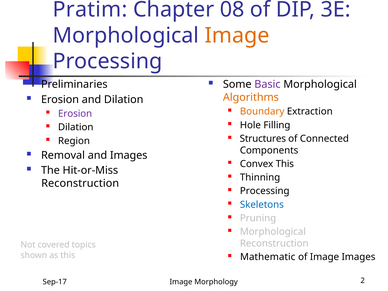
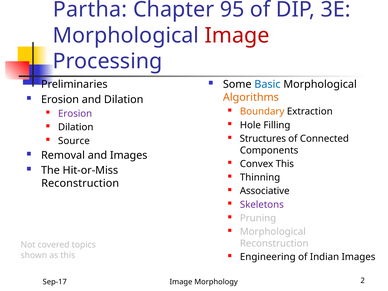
Pratim: Pratim -> Partha
08: 08 -> 95
Image at (237, 35) colour: orange -> red
Basic colour: purple -> blue
Region: Region -> Source
Processing at (265, 191): Processing -> Associative
Skeletons colour: blue -> purple
Mathematic: Mathematic -> Engineering
of Image: Image -> Indian
